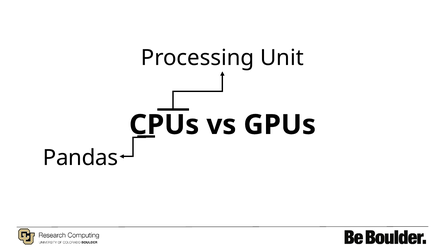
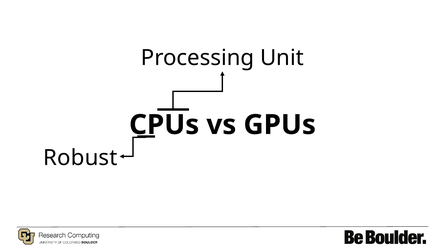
Pandas: Pandas -> Robust
